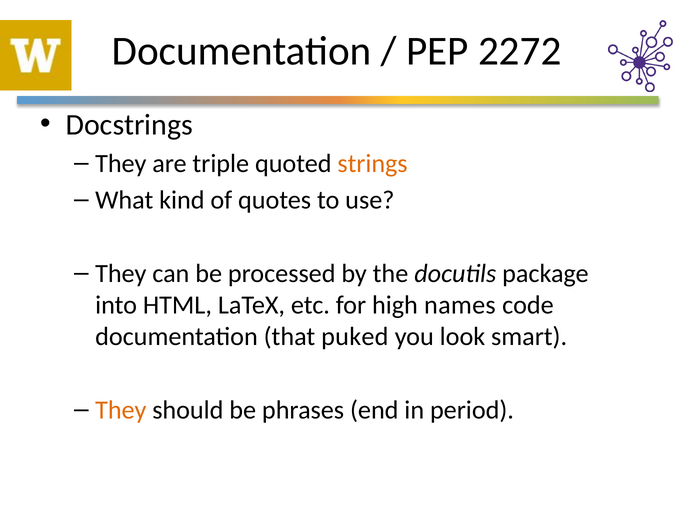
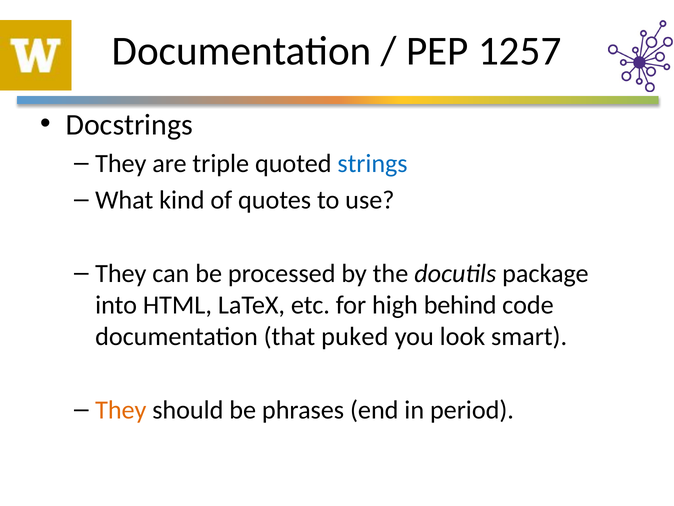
2272: 2272 -> 1257
strings colour: orange -> blue
names: names -> behind
